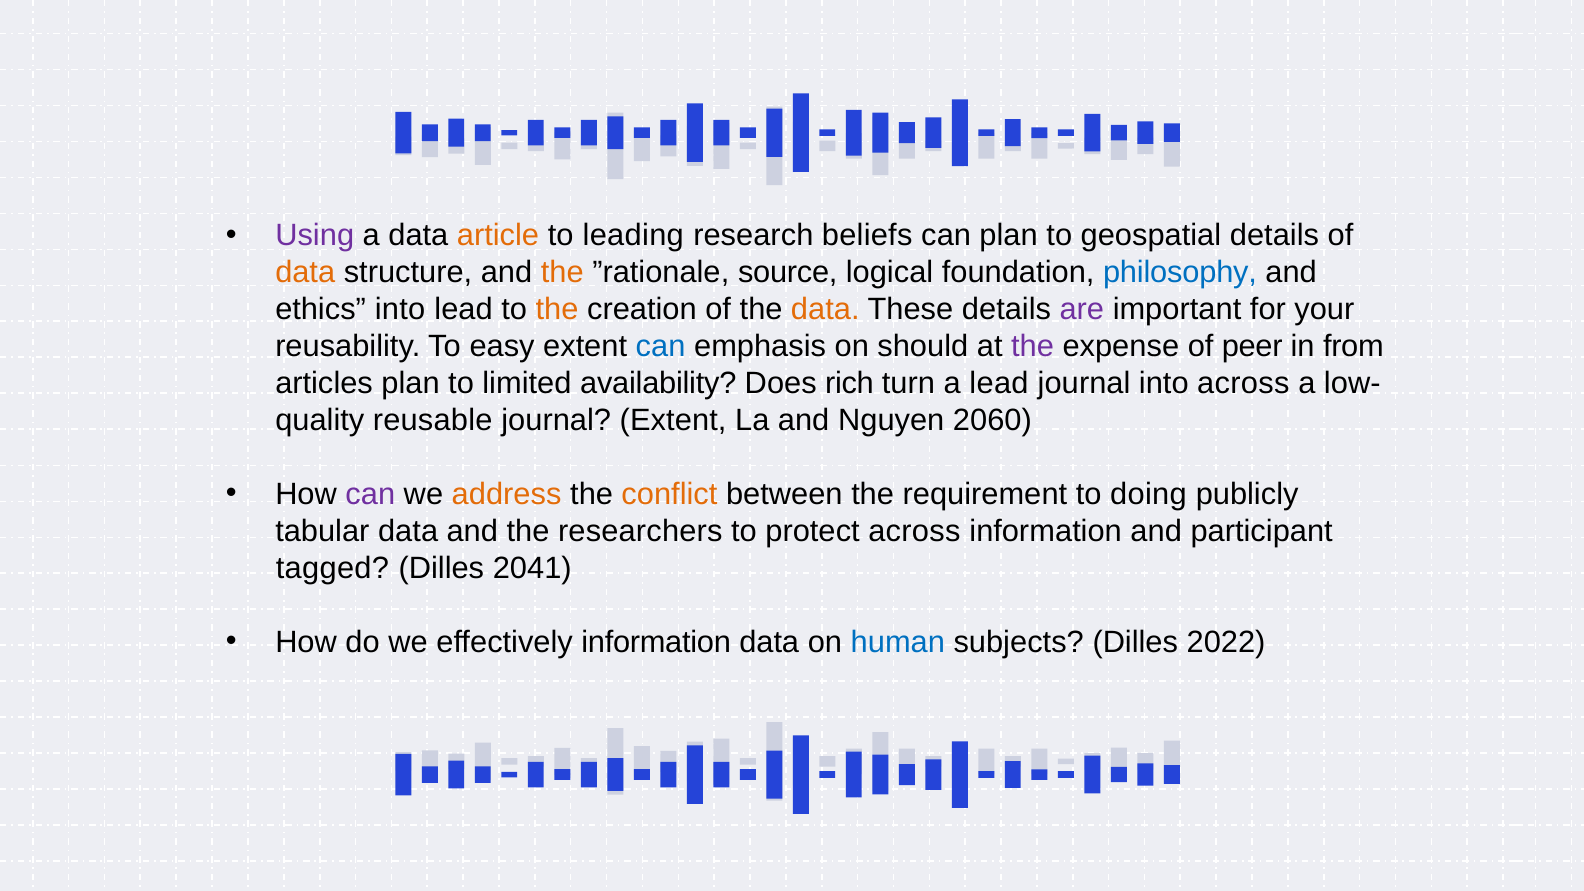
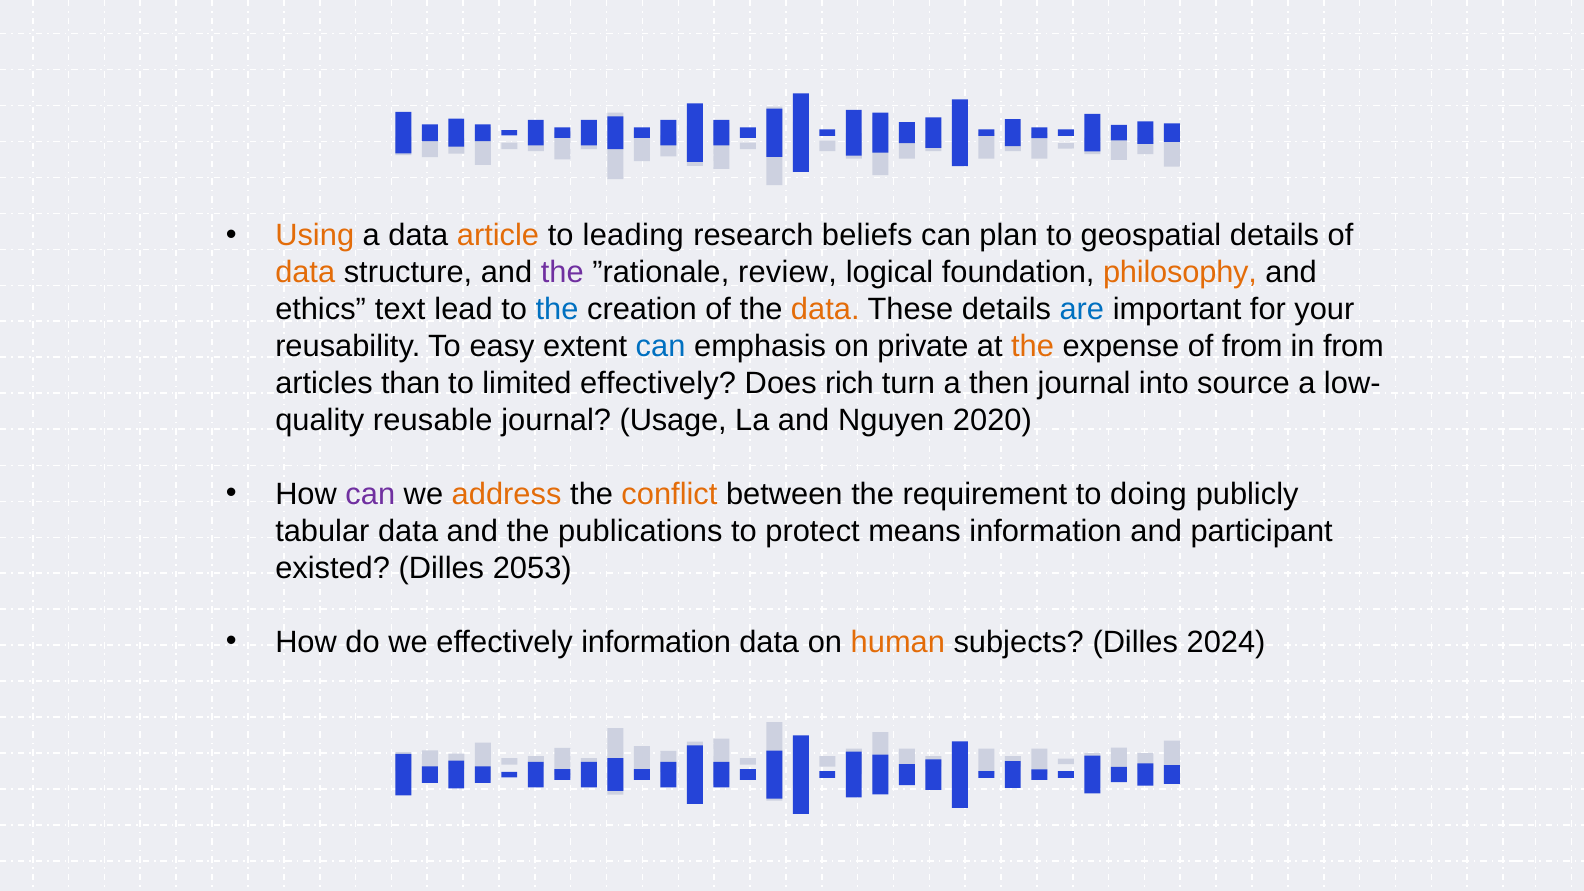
Using colour: purple -> orange
the at (562, 273) colour: orange -> purple
source: source -> review
philosophy colour: blue -> orange
ethics into: into -> text
the at (557, 310) colour: orange -> blue
are colour: purple -> blue
should: should -> private
the at (1033, 346) colour: purple -> orange
of peer: peer -> from
articles plan: plan -> than
limited availability: availability -> effectively
a lead: lead -> then
into across: across -> source
journal Extent: Extent -> Usage
2060: 2060 -> 2020
researchers: researchers -> publications
protect across: across -> means
tagged: tagged -> existed
2041: 2041 -> 2053
human colour: blue -> orange
2022: 2022 -> 2024
